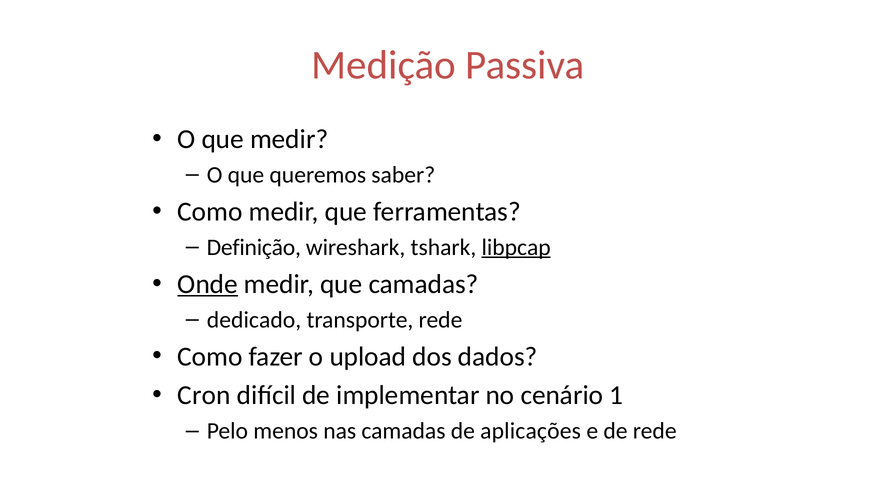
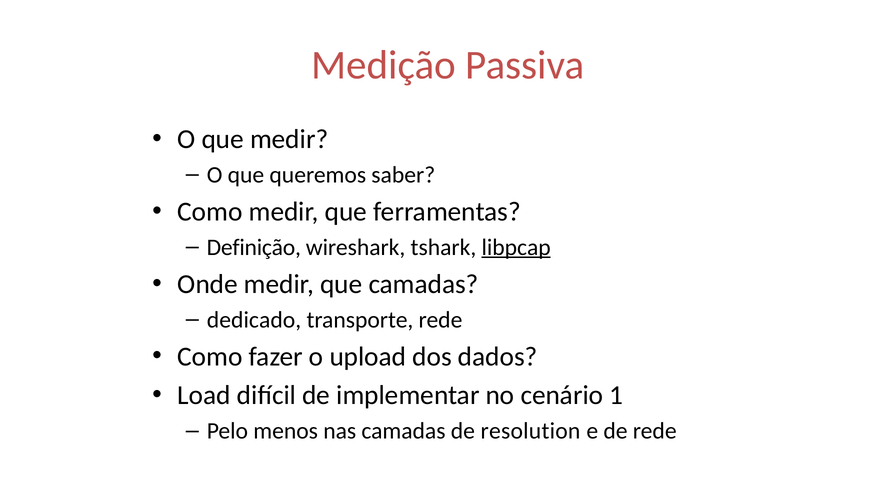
Onde underline: present -> none
Cron: Cron -> Load
aplicações: aplicações -> resolution
